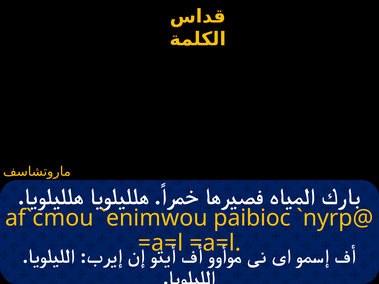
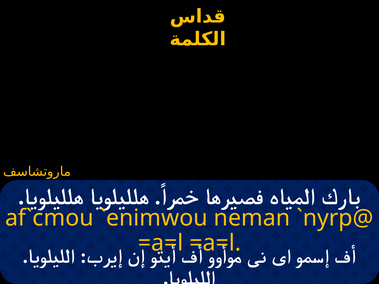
paibioc: paibioc -> neman
